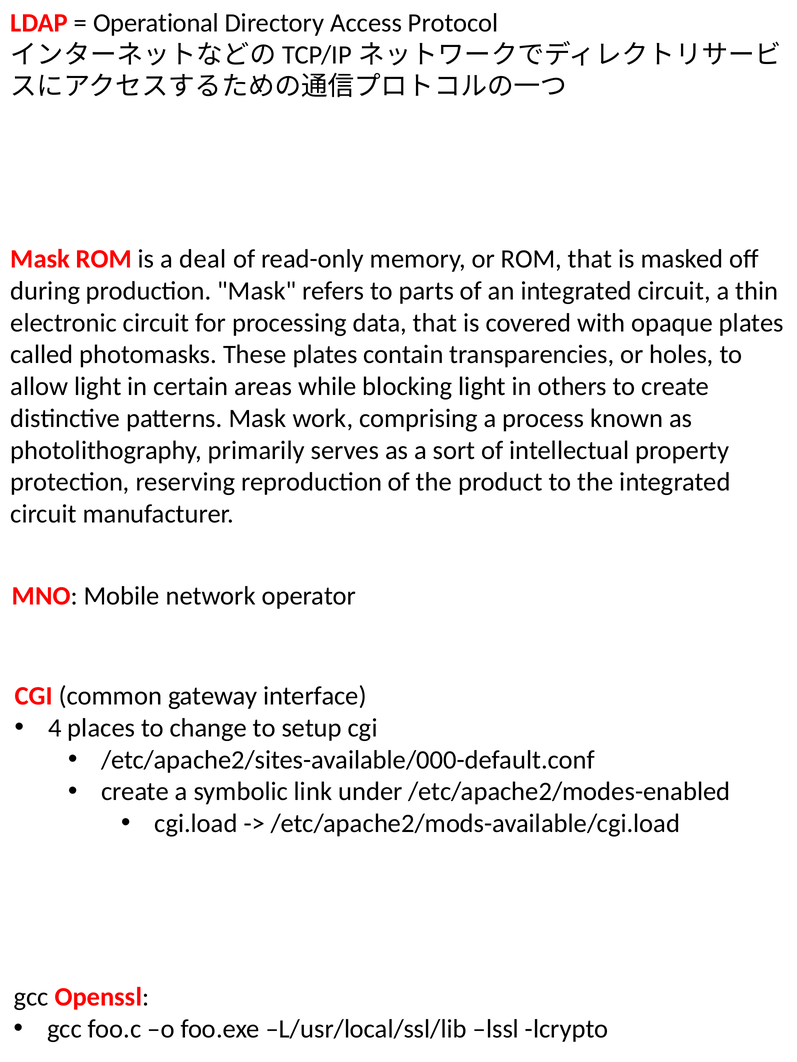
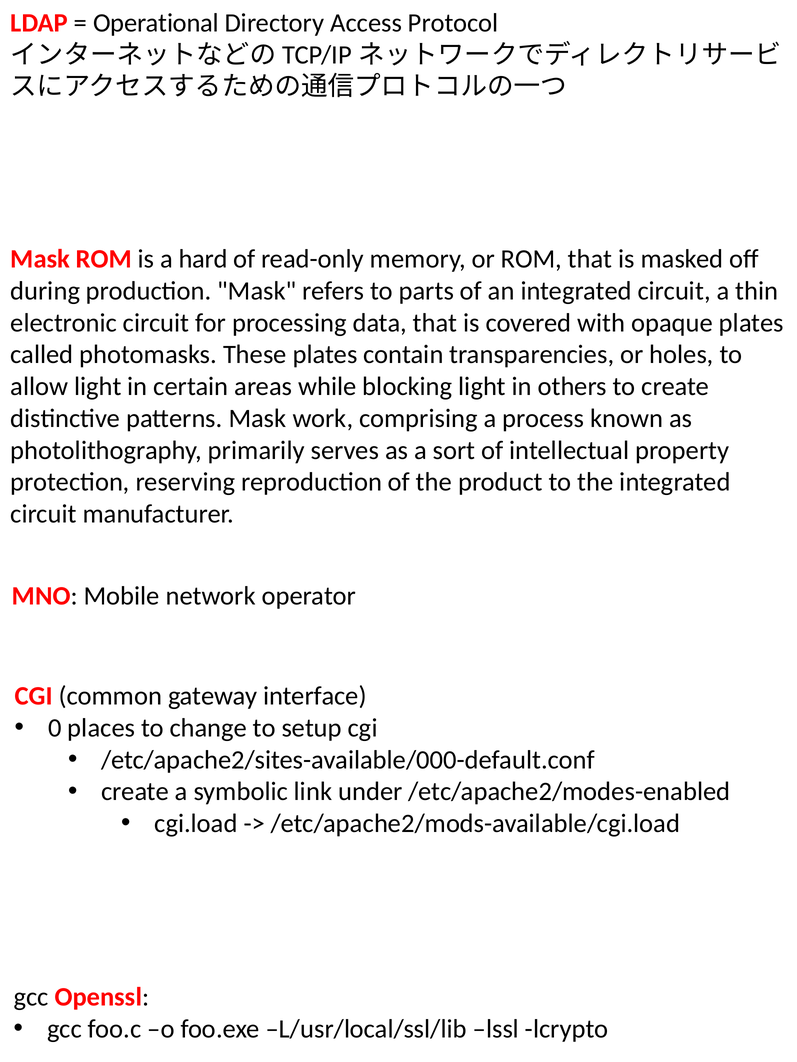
deal: deal -> hard
4: 4 -> 0
